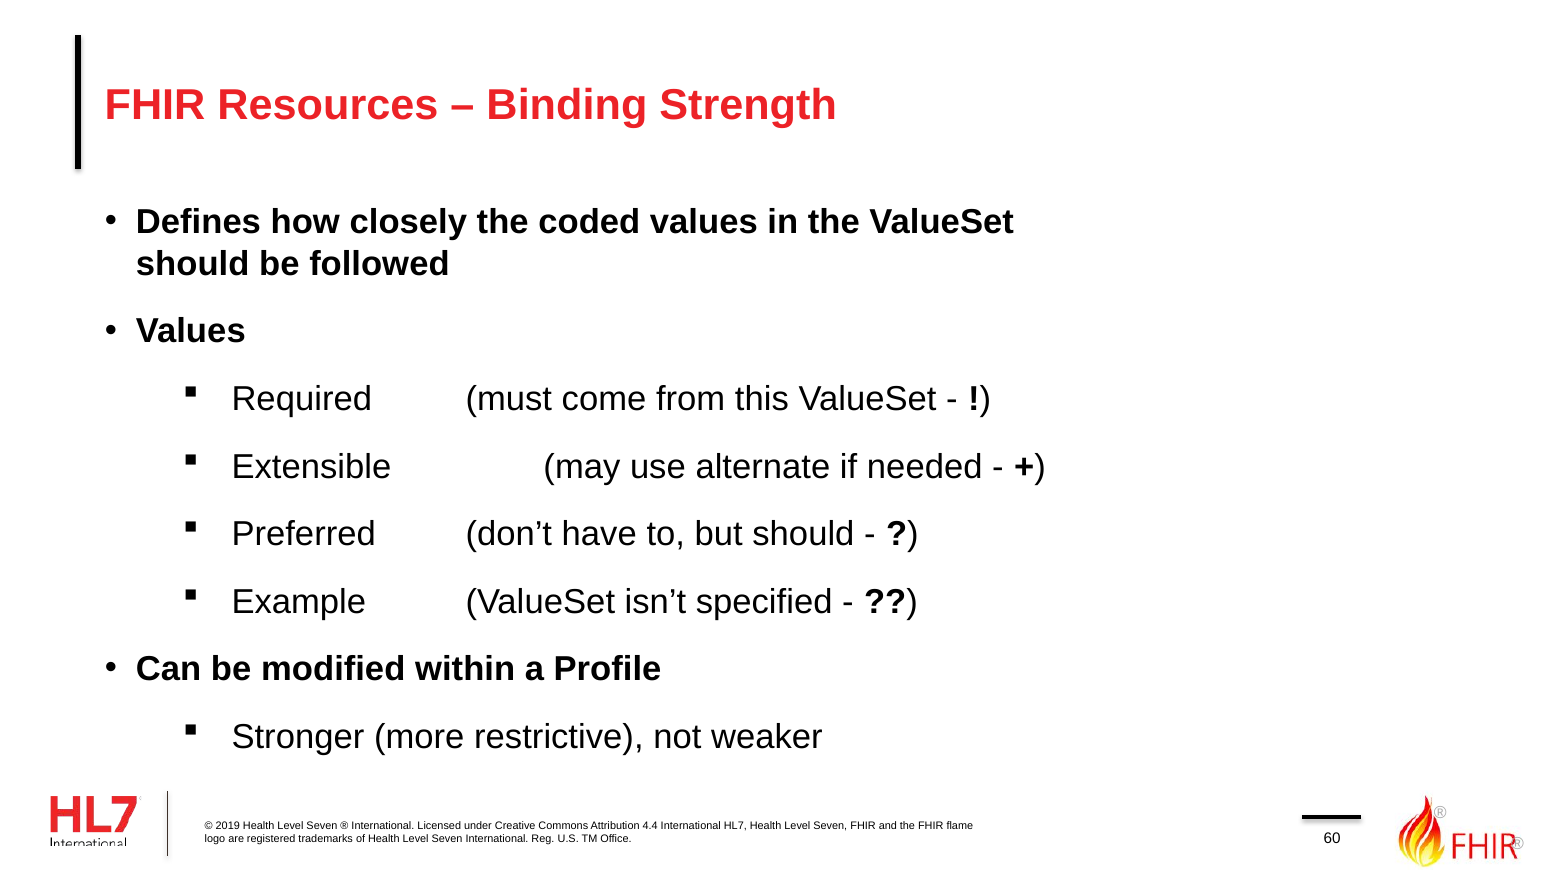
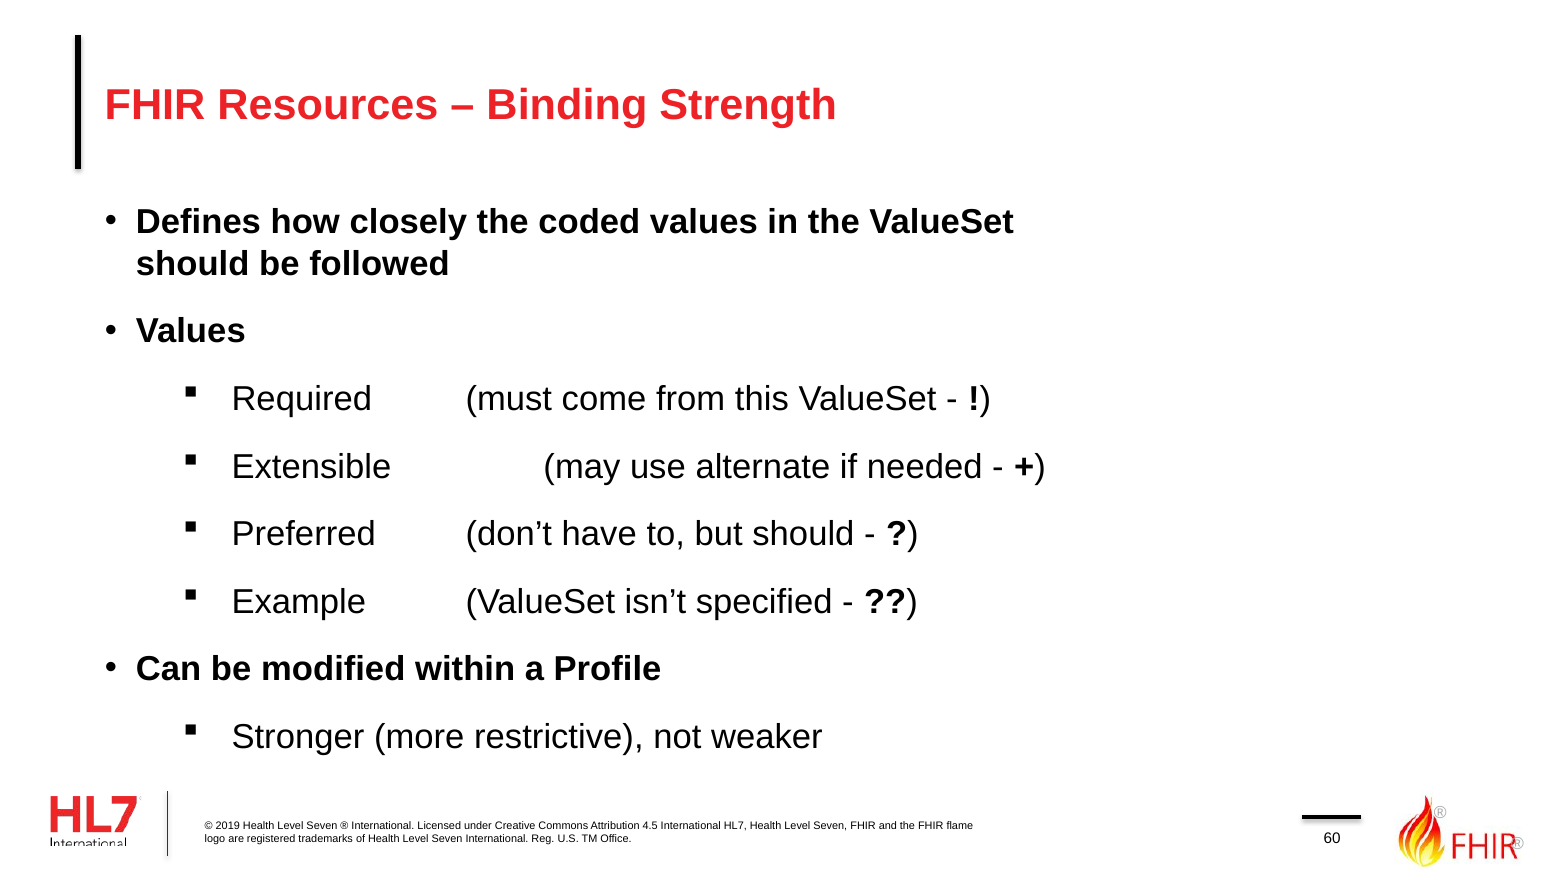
4.4: 4.4 -> 4.5
